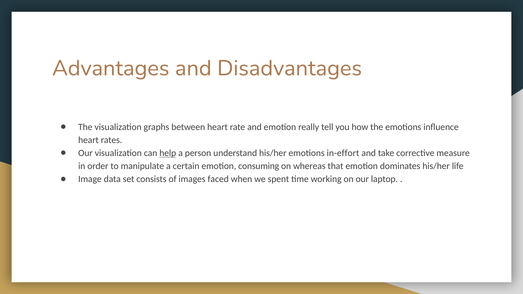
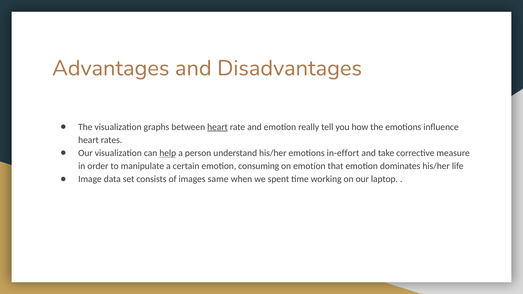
heart at (217, 127) underline: none -> present
on whereas: whereas -> emotion
faced: faced -> same
